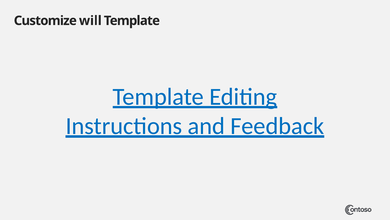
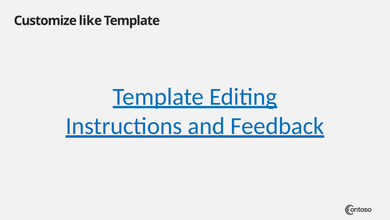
will: will -> like
